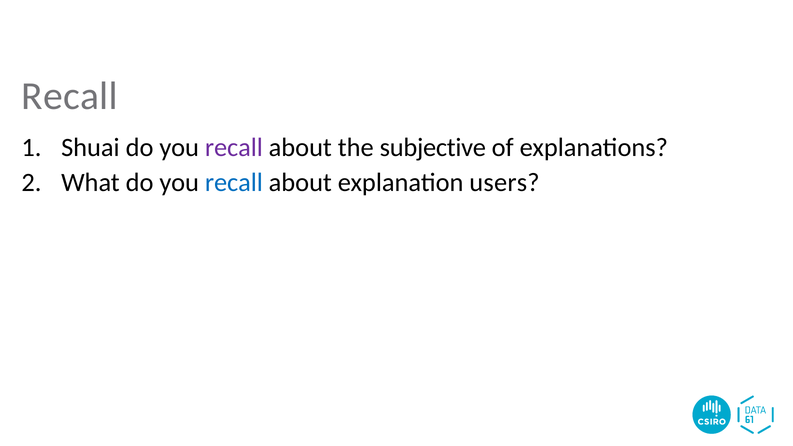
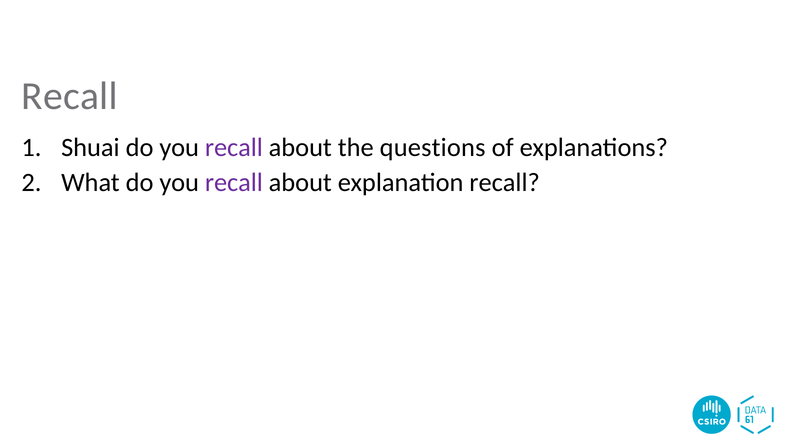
subjective: subjective -> questions
recall at (234, 183) colour: blue -> purple
explanation users: users -> recall
